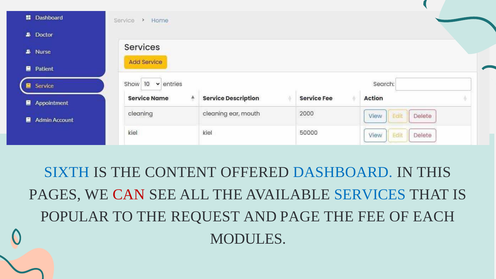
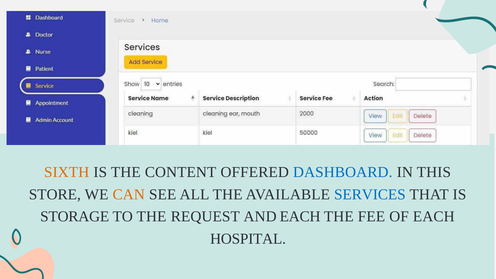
SIXTH colour: blue -> orange
PAGES: PAGES -> STORE
CAN colour: red -> orange
POPULAR: POPULAR -> STORAGE
AND PAGE: PAGE -> EACH
MODULES: MODULES -> HOSPITAL
